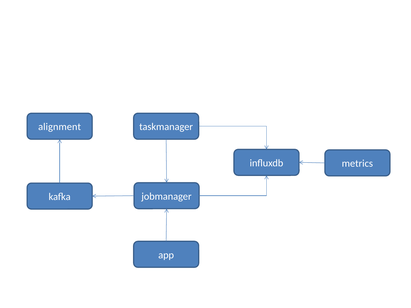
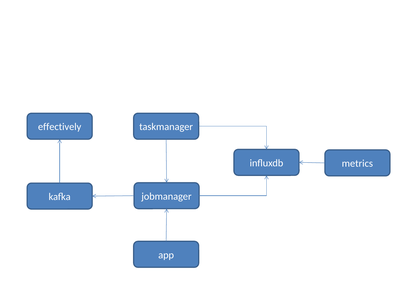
alignment: alignment -> effectively
